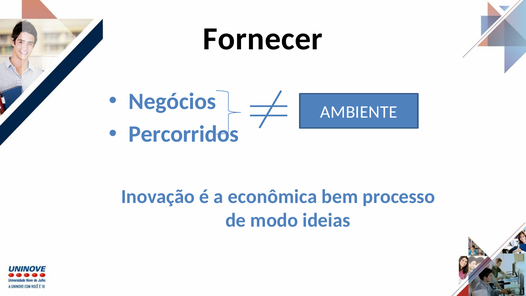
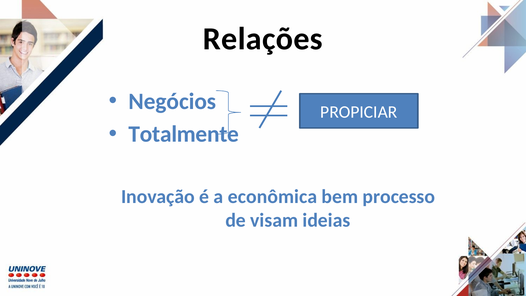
Fornecer: Fornecer -> Relações
AMBIENTE: AMBIENTE -> PROPICIAR
Percorridos: Percorridos -> Totalmente
modo: modo -> visam
